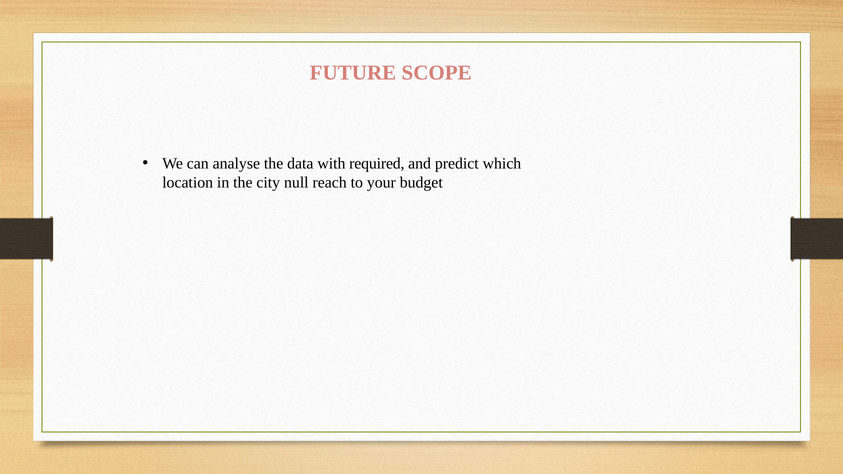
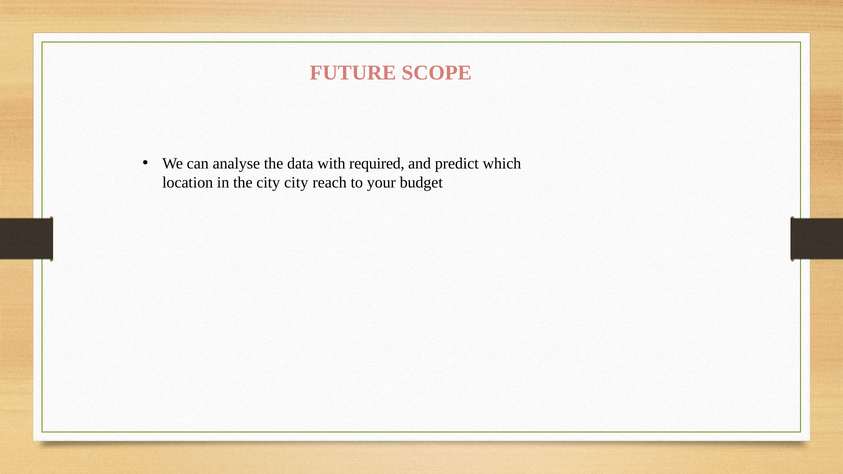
city null: null -> city
